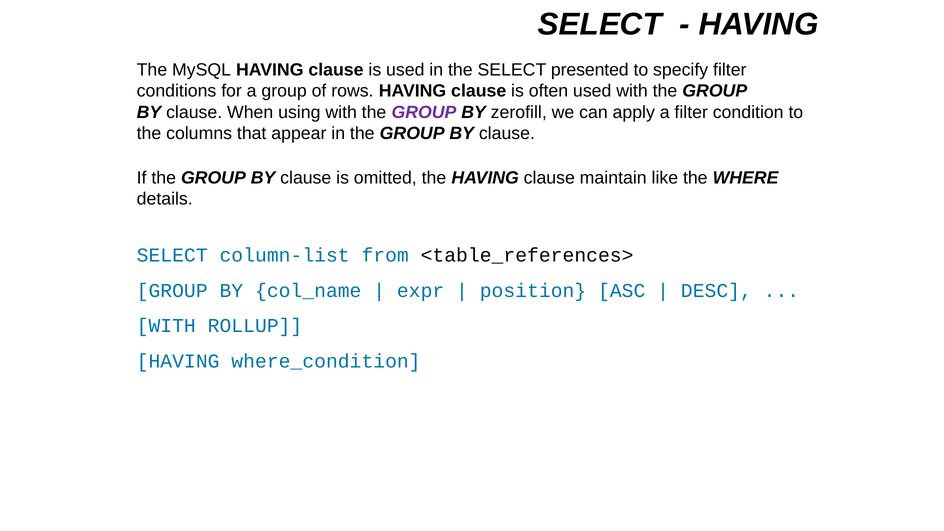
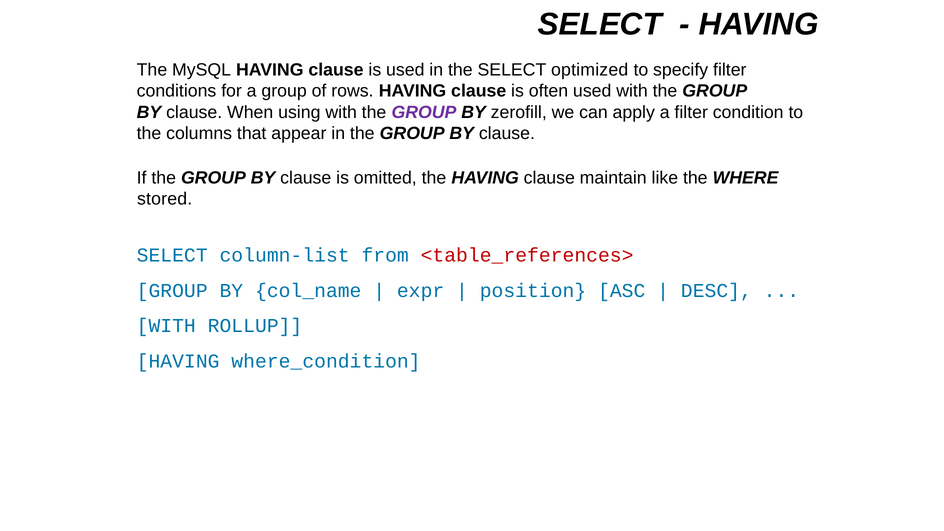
presented: presented -> optimized
details: details -> stored
<table_references> colour: black -> red
